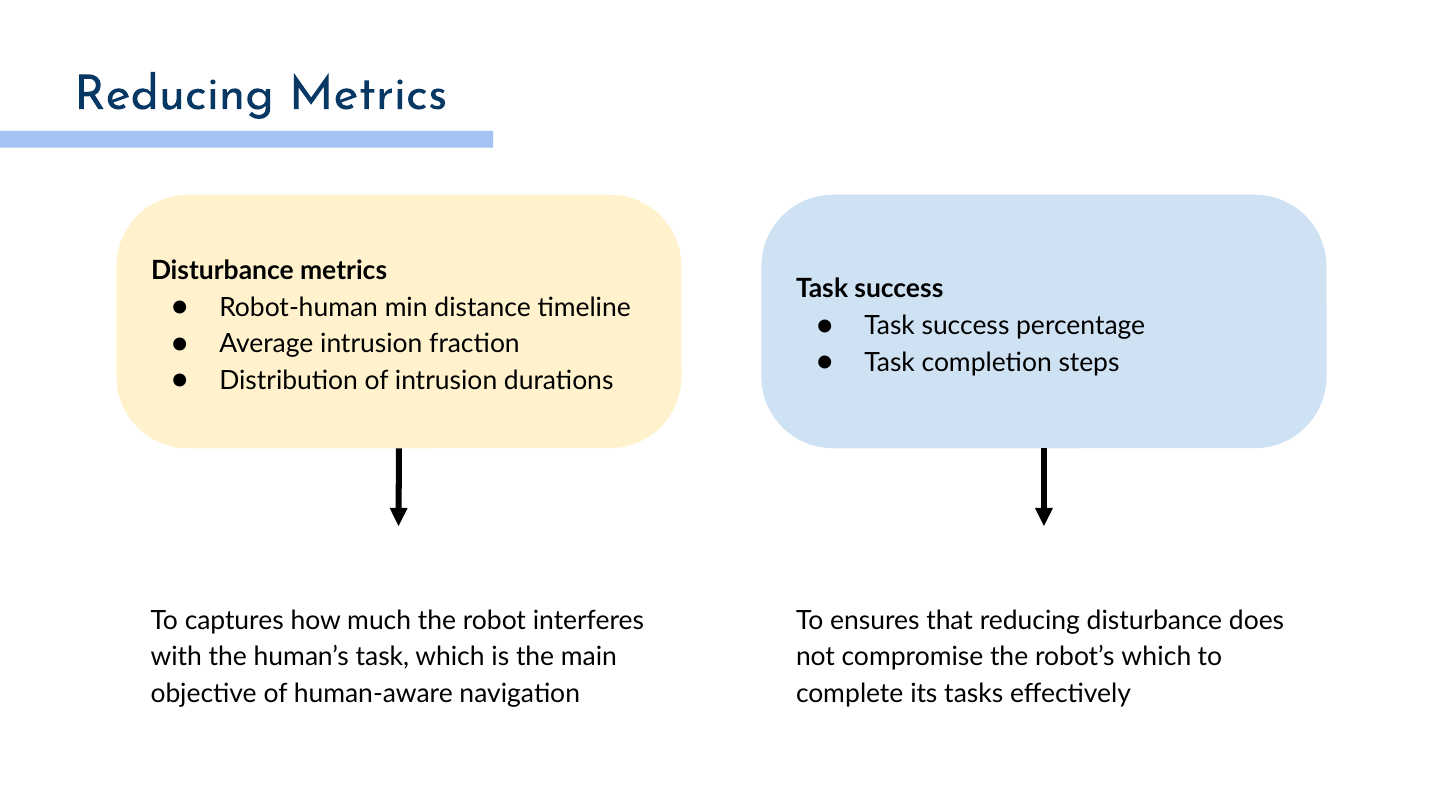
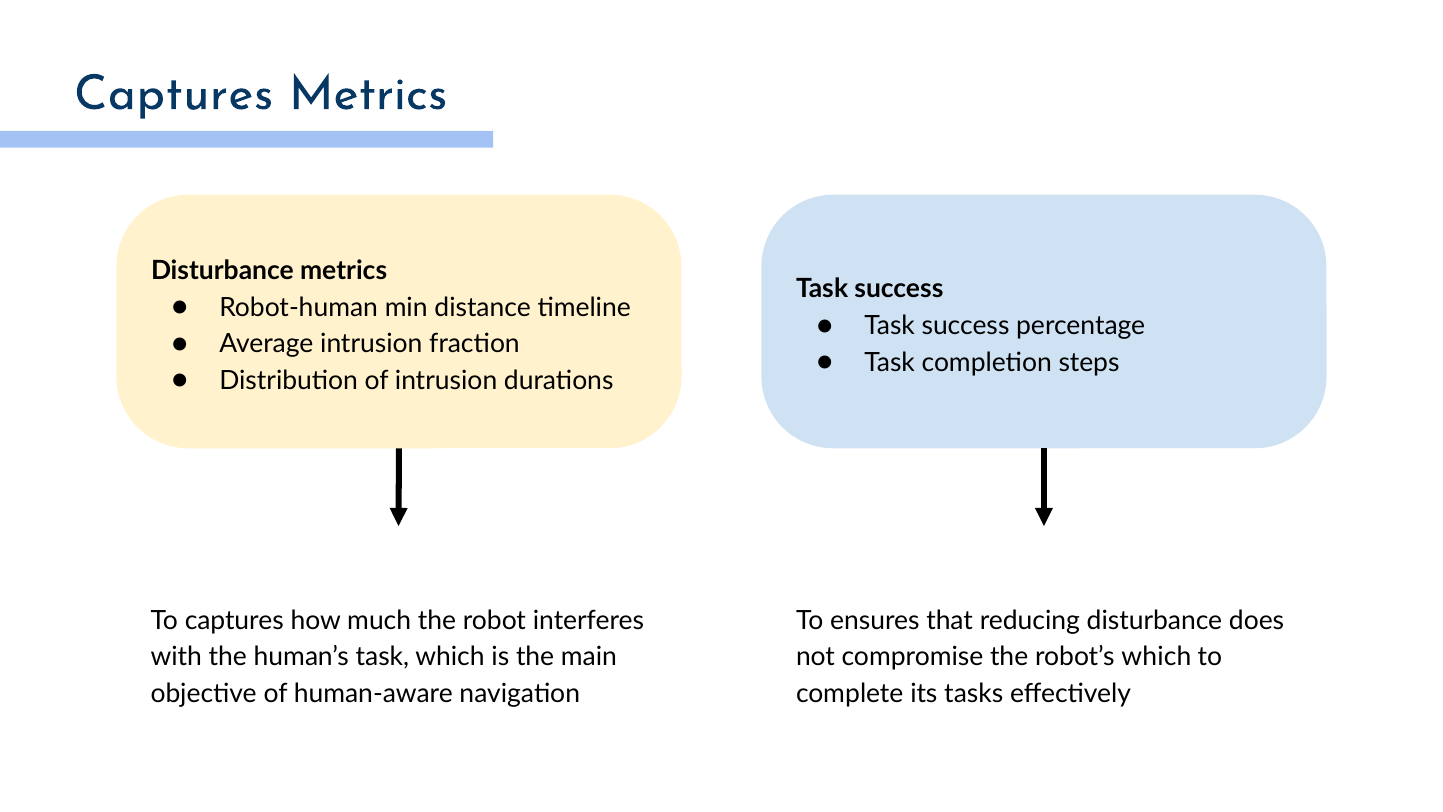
Reducing at (174, 93): Reducing -> Captures
